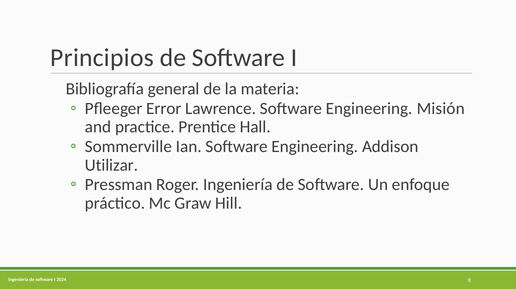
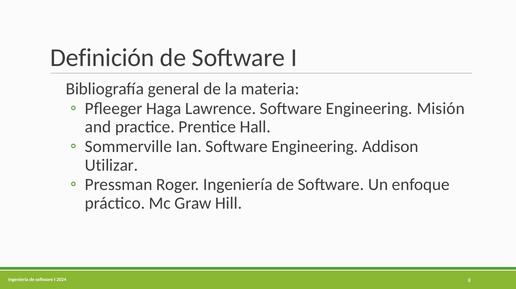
Principios: Principios -> Definición
Error: Error -> Haga
